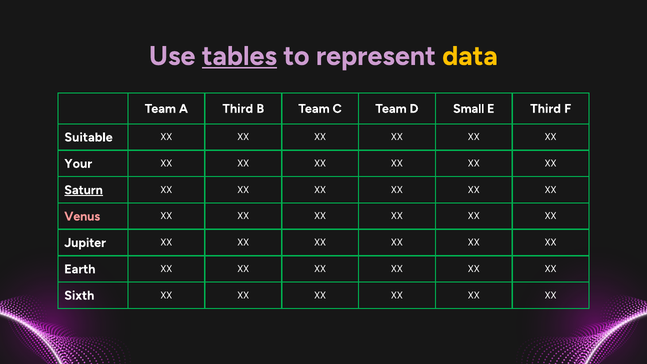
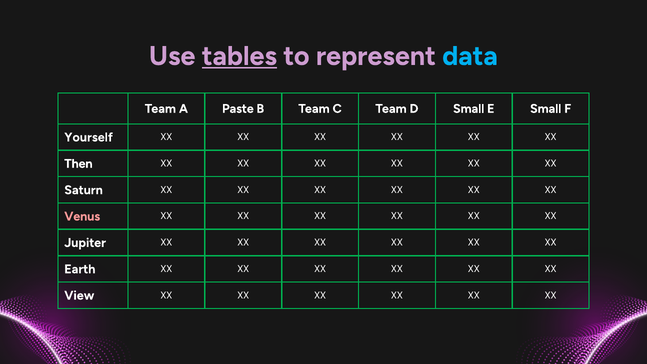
data colour: yellow -> light blue
A Third: Third -> Paste
E Third: Third -> Small
Suitable: Suitable -> Yourself
Your: Your -> Then
Saturn underline: present -> none
Sixth: Sixth -> View
